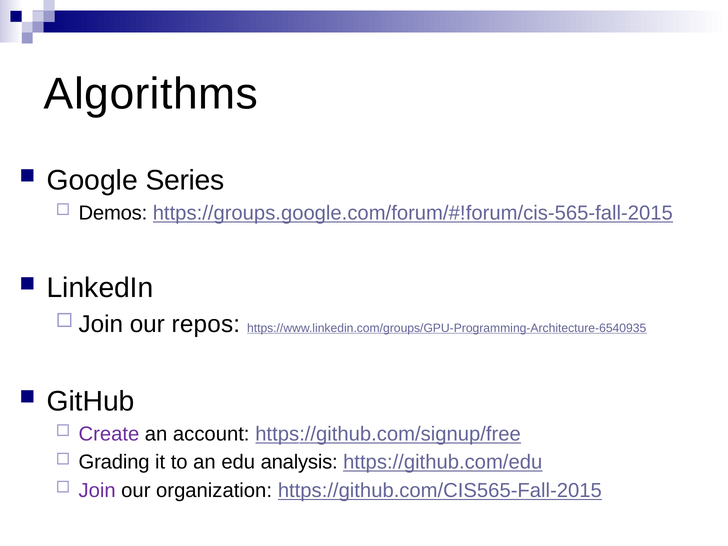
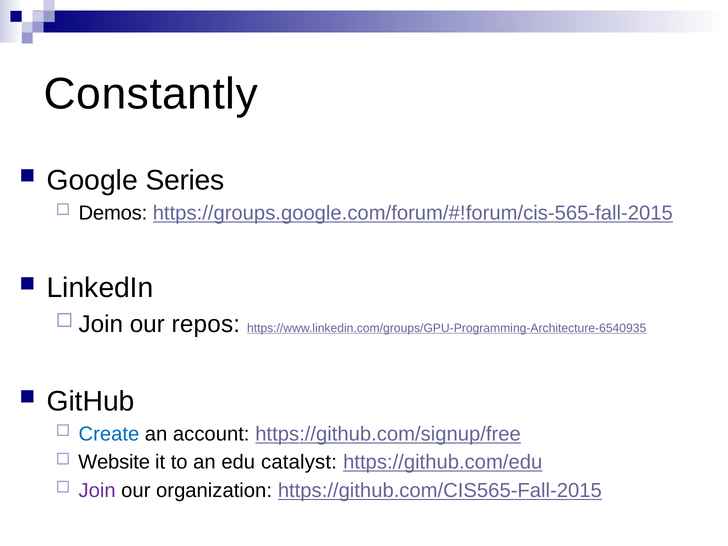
Algorithms: Algorithms -> Constantly
Create colour: purple -> blue
Grading: Grading -> Website
analysis: analysis -> catalyst
